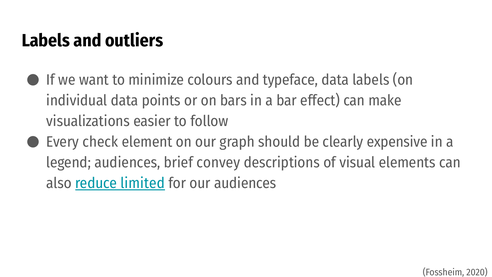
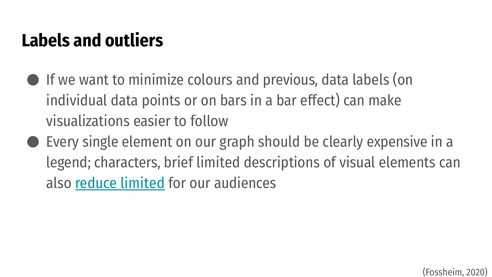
typeface: typeface -> previous
check: check -> single
legend audiences: audiences -> characters
brief convey: convey -> limited
